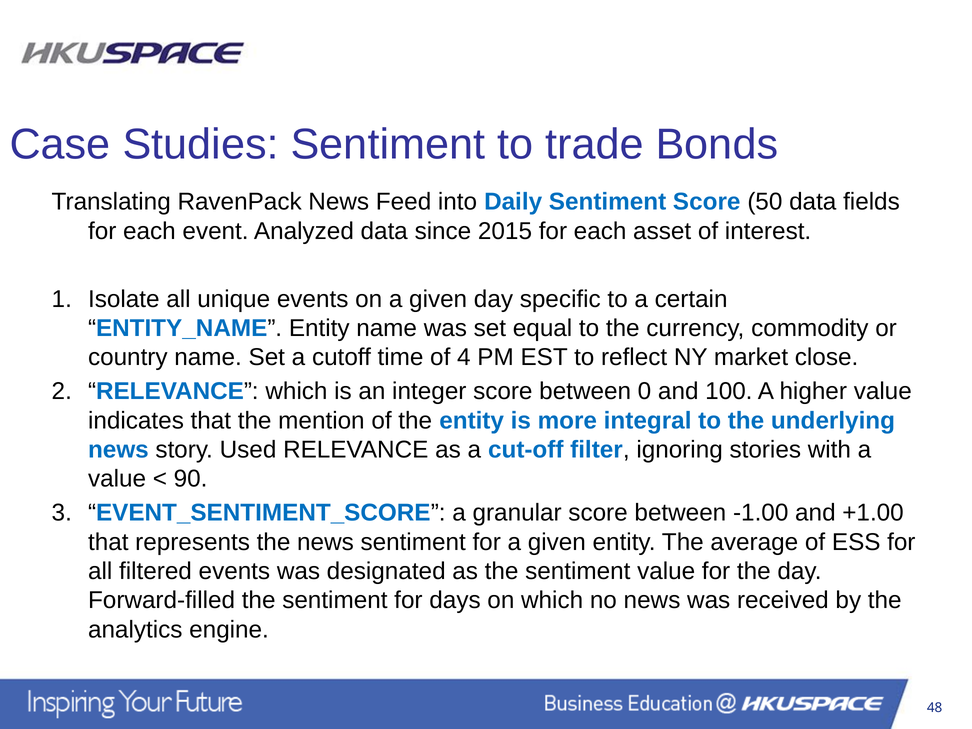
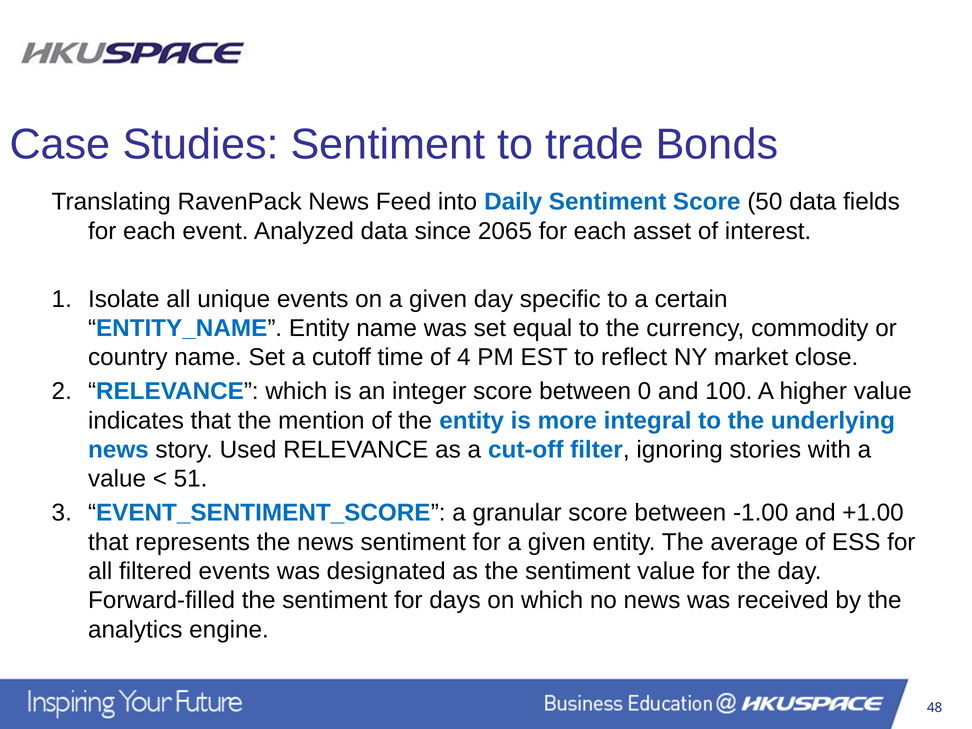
2015: 2015 -> 2065
90: 90 -> 51
